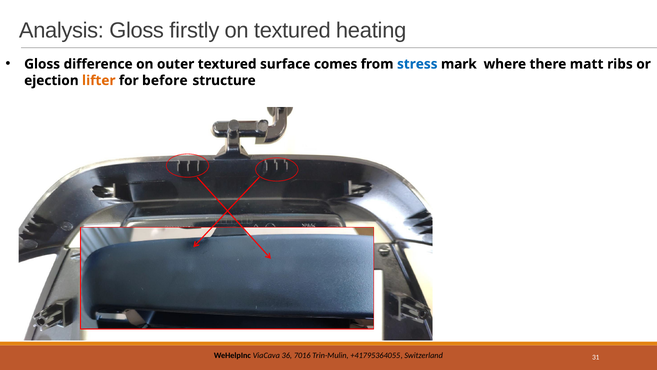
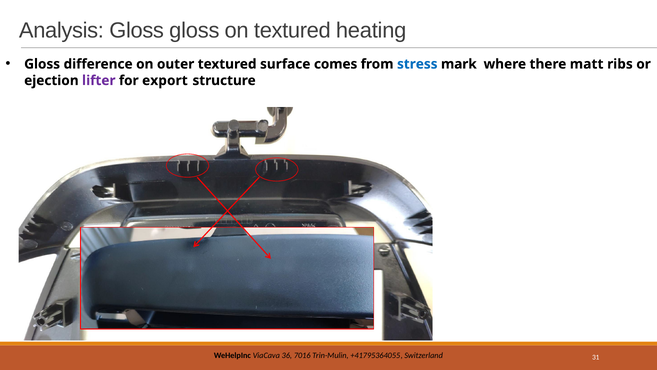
Gloss firstly: firstly -> gloss
lifter colour: orange -> purple
before: before -> export
